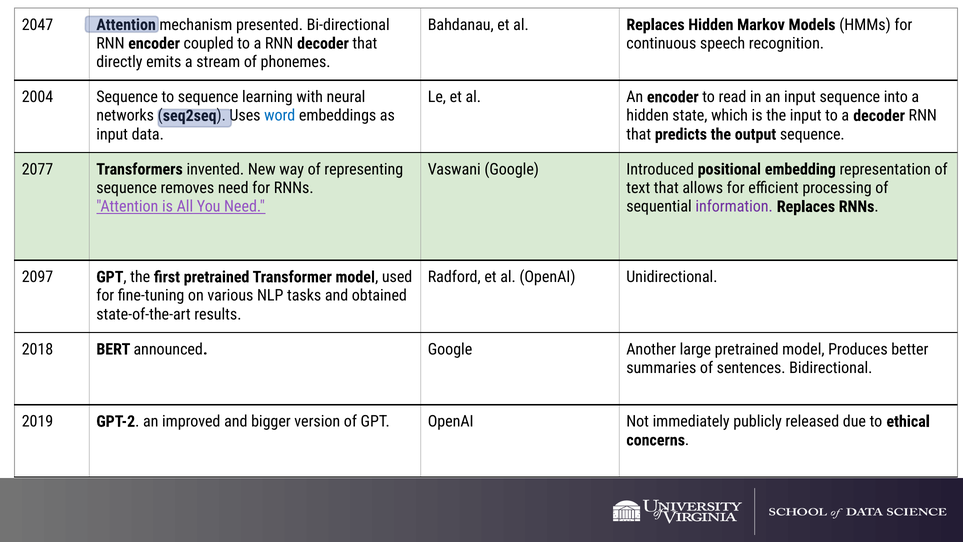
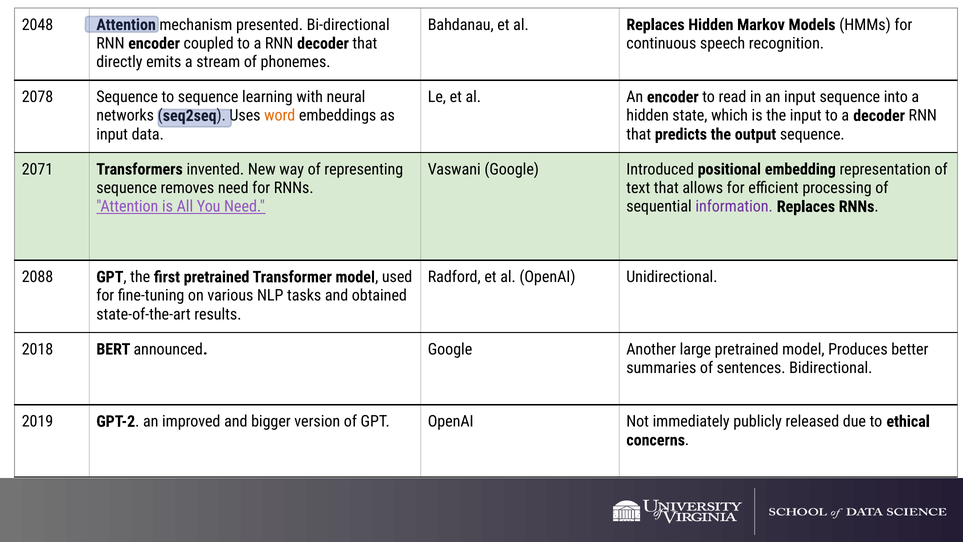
2047: 2047 -> 2048
2004: 2004 -> 2078
word colour: blue -> orange
2077: 2077 -> 2071
2097: 2097 -> 2088
